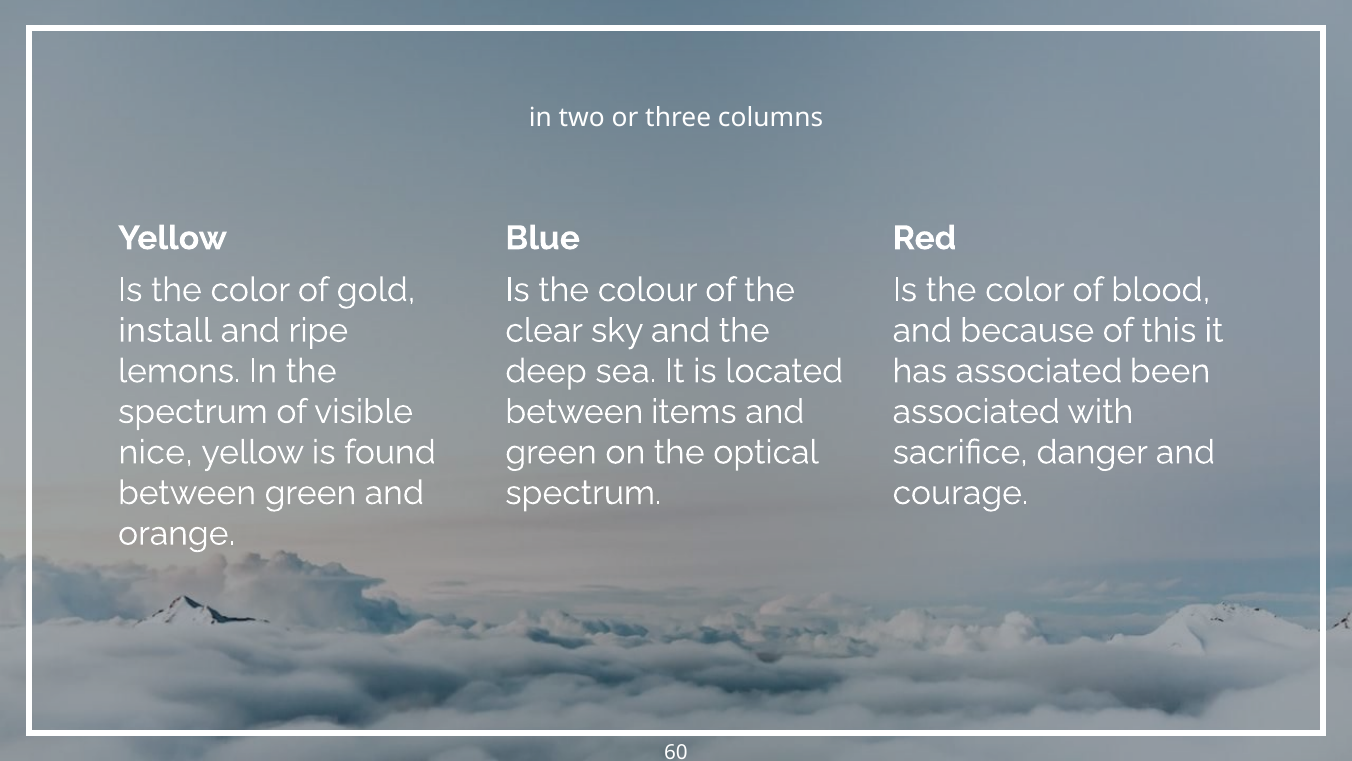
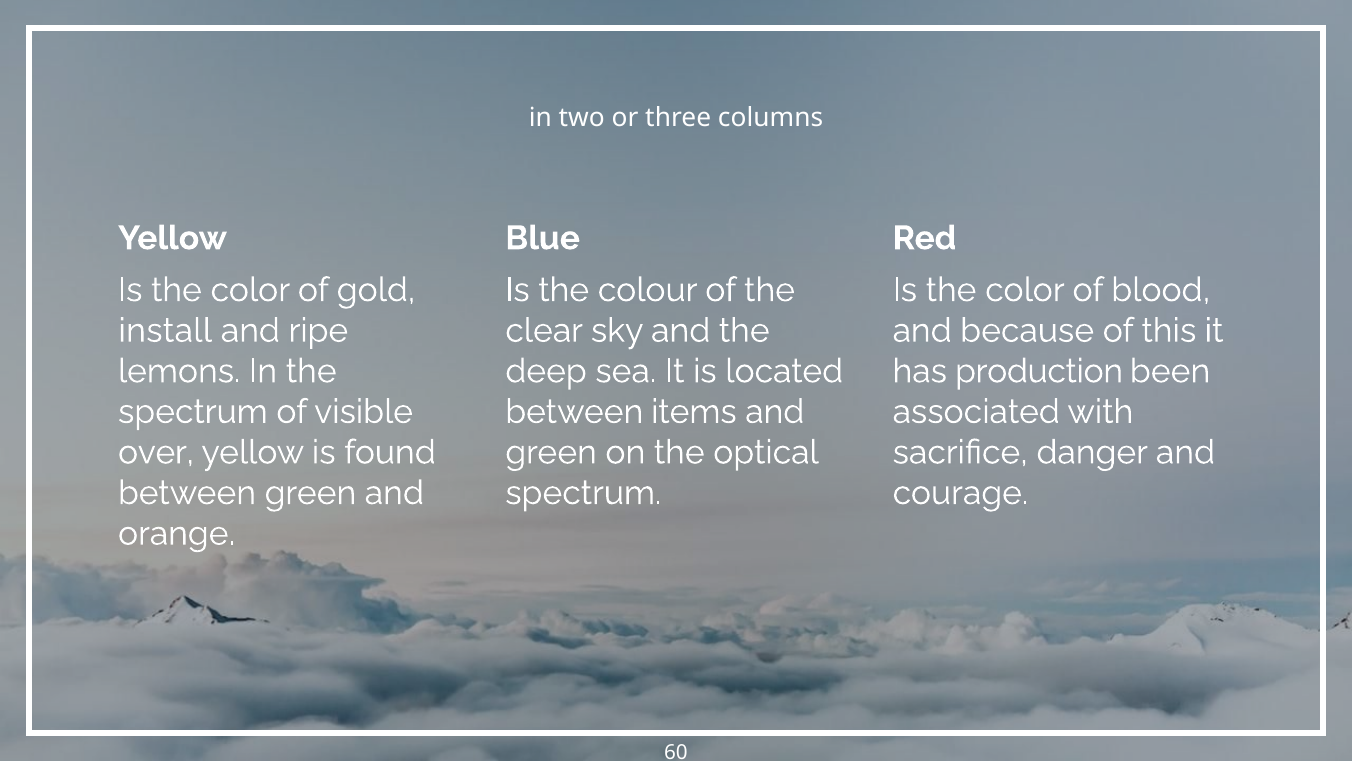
has associated: associated -> production
nice: nice -> over
